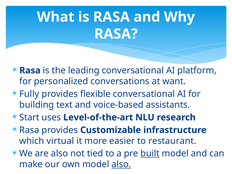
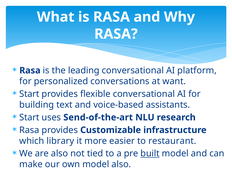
Fully at (29, 94): Fully -> Start
Level-of-the-art: Level-of-the-art -> Send-of-the-art
virtual: virtual -> library
also at (121, 164) underline: present -> none
